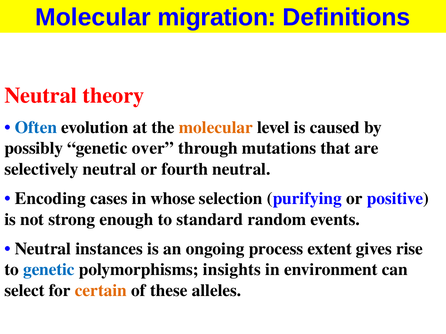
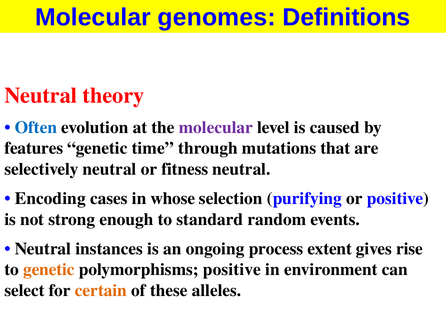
migration: migration -> genomes
molecular at (216, 128) colour: orange -> purple
possibly: possibly -> features
over: over -> time
fourth: fourth -> fitness
genetic at (49, 270) colour: blue -> orange
polymorphisms insights: insights -> positive
